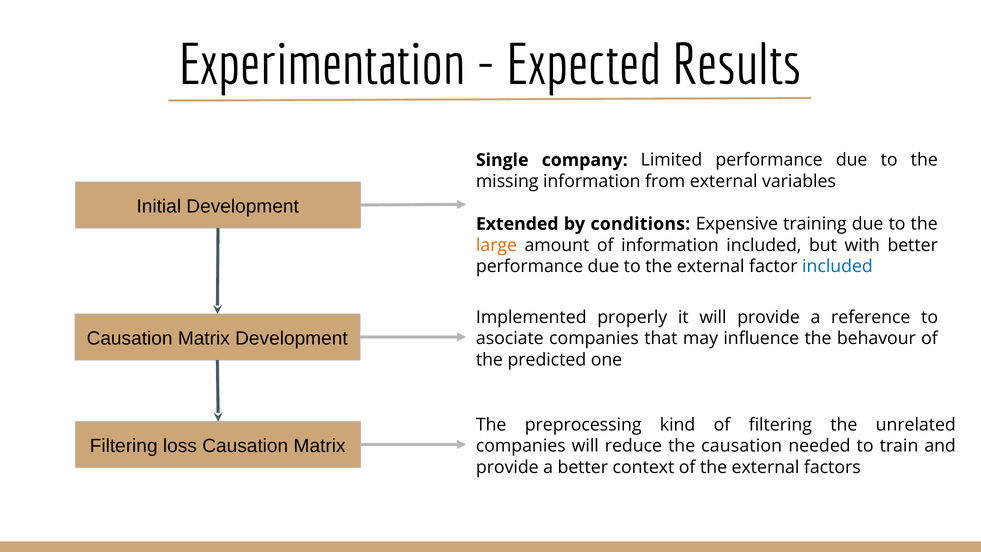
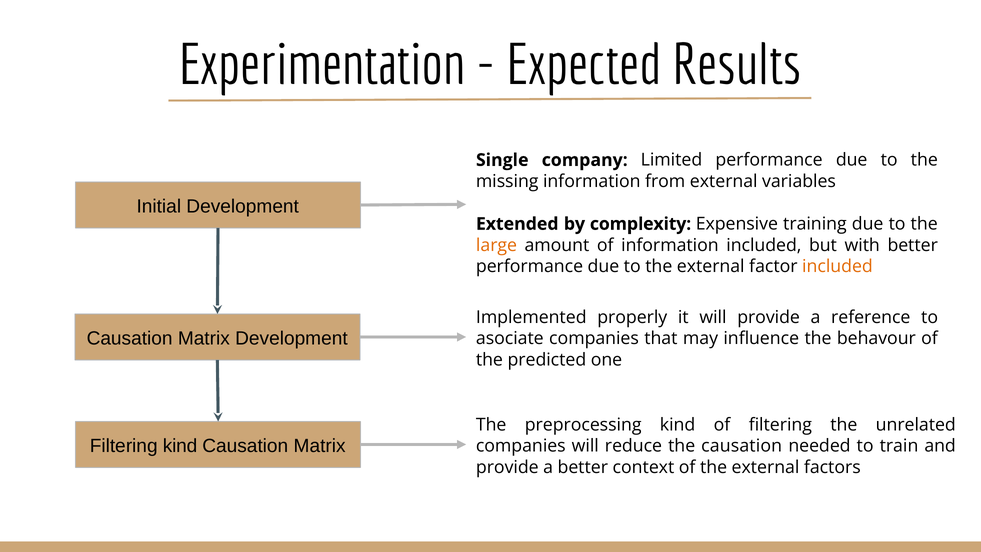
conditions: conditions -> complexity
included at (837, 266) colour: blue -> orange
Filtering loss: loss -> kind
